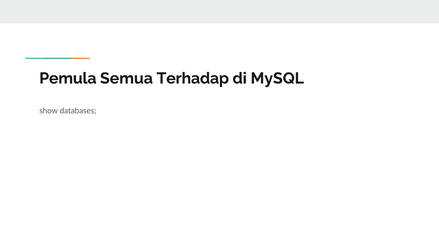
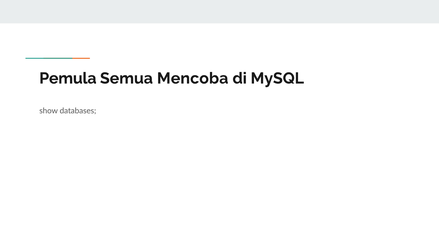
Terhadap: Terhadap -> Mencoba
